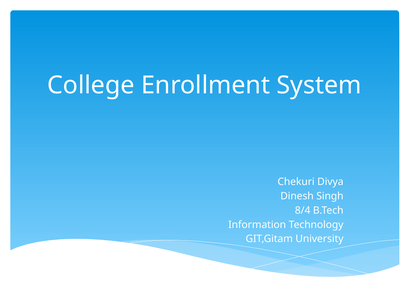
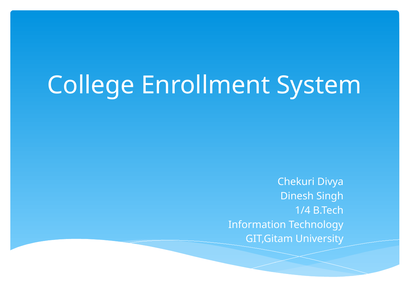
8/4: 8/4 -> 1/4
